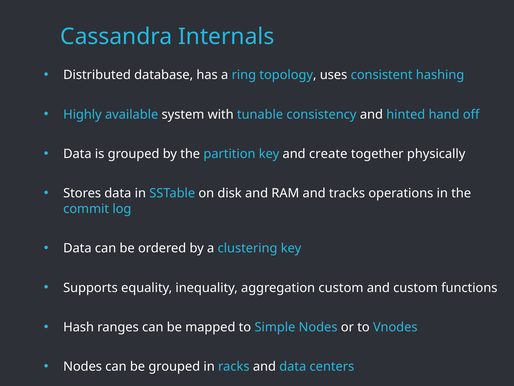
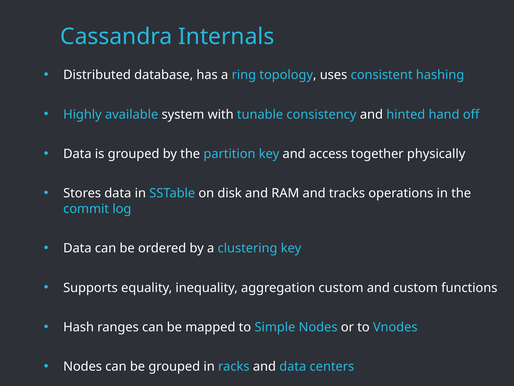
create: create -> access
